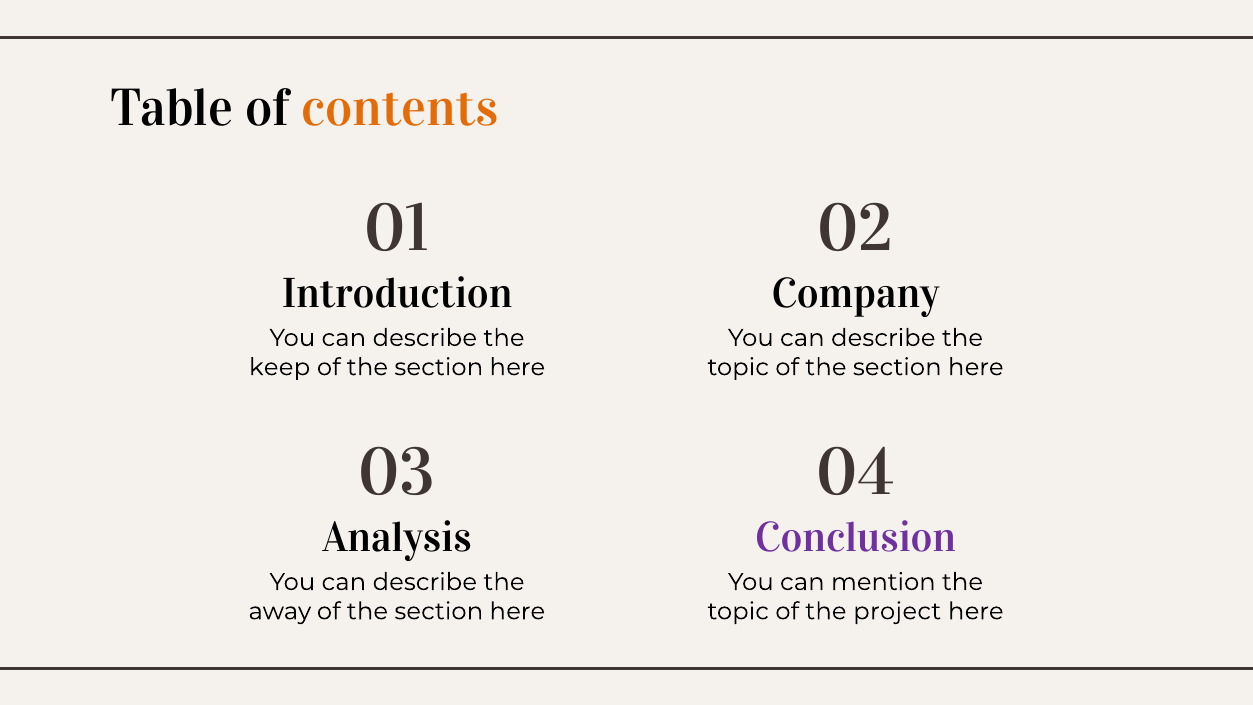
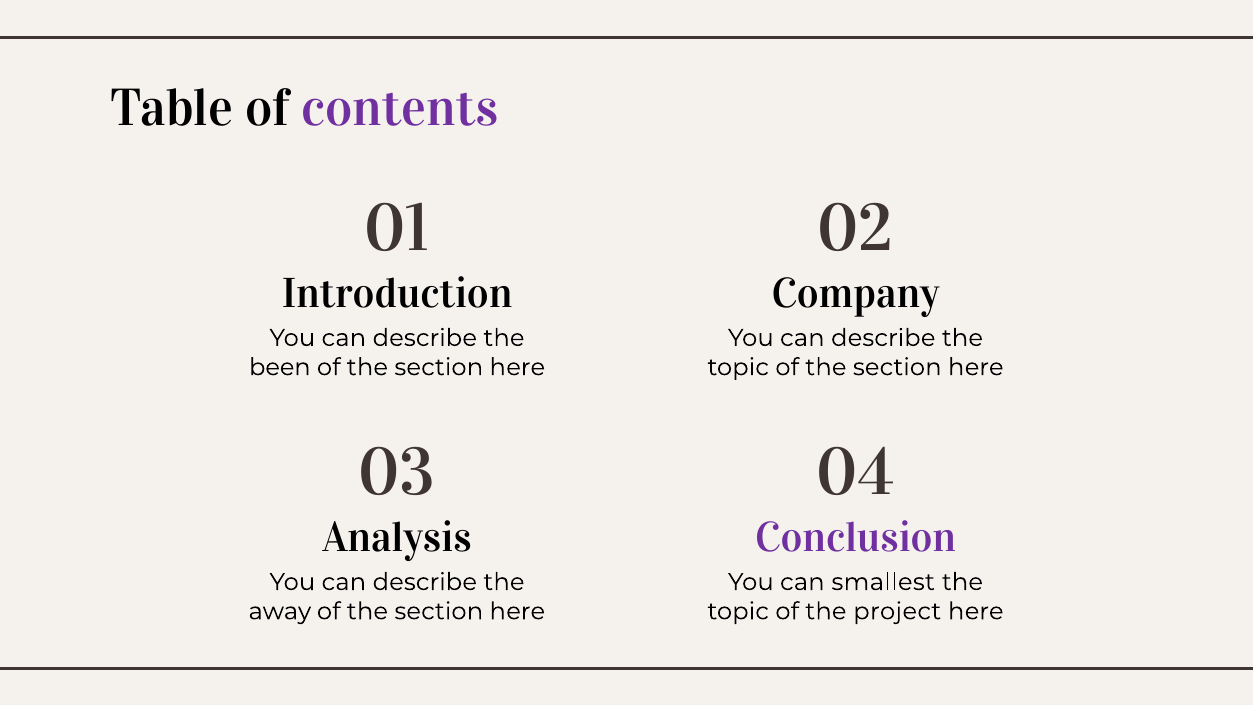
contents colour: orange -> purple
keep: keep -> been
mention: mention -> smallest
